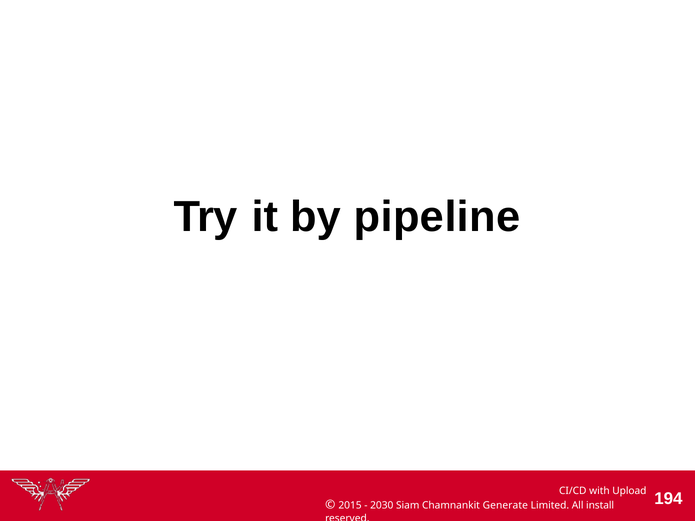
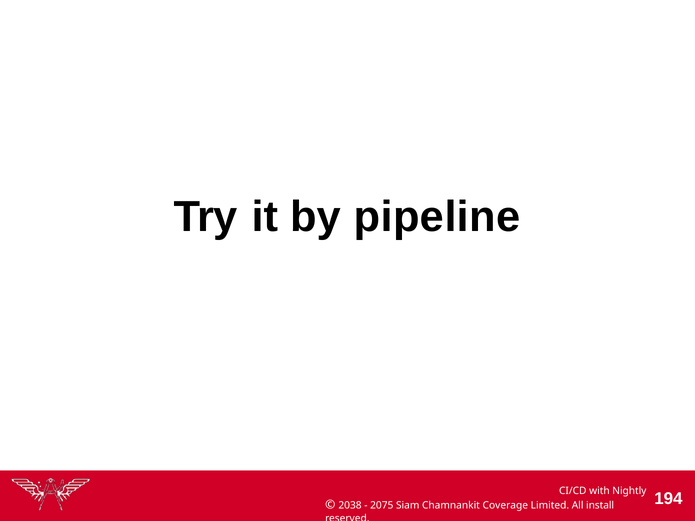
Upload: Upload -> Nightly
2015: 2015 -> 2038
2030: 2030 -> 2075
Generate: Generate -> Coverage
